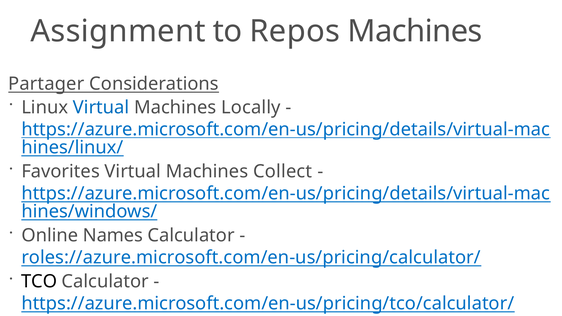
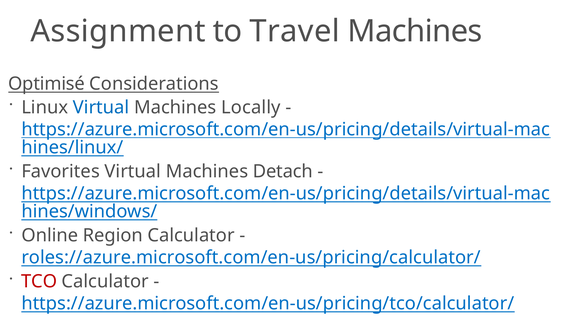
Repos: Repos -> Travel
Partager: Partager -> Optimisé
Collect: Collect -> Detach
Names: Names -> Region
TCO colour: black -> red
